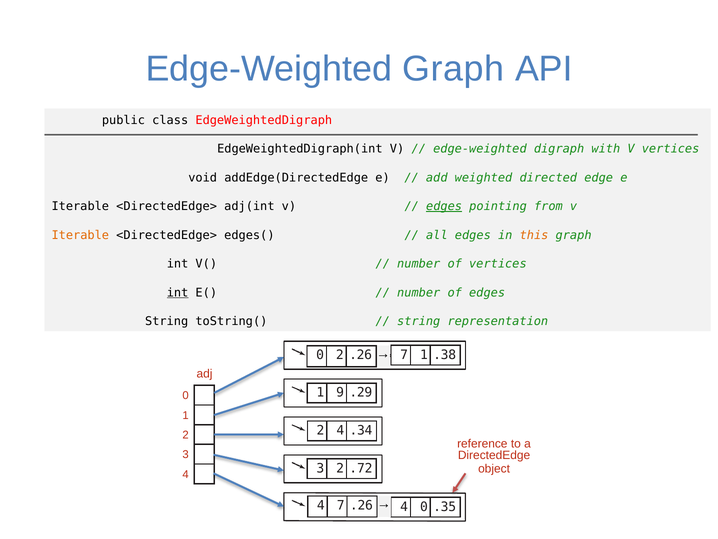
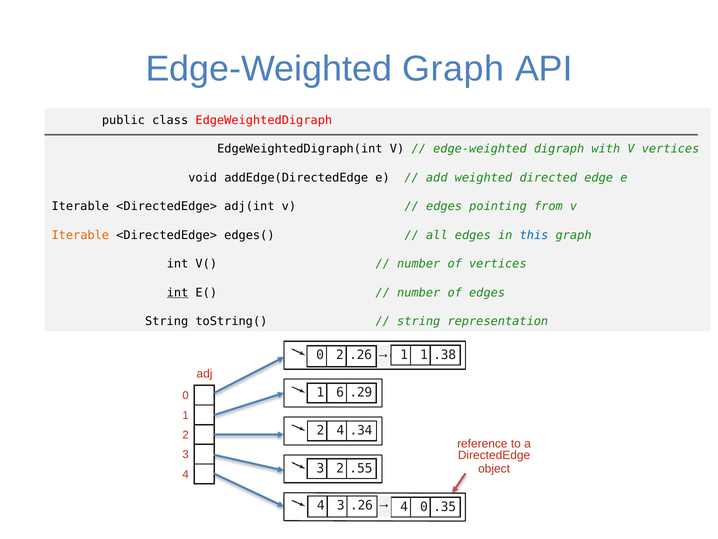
edges at (444, 206) underline: present -> none
this colour: orange -> blue
7 at (404, 354): 7 -> 1
9: 9 -> 6
.72: .72 -> .55
4 7: 7 -> 3
